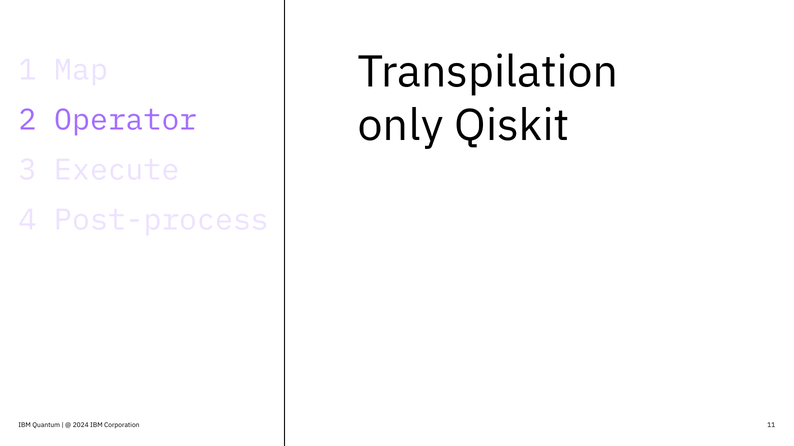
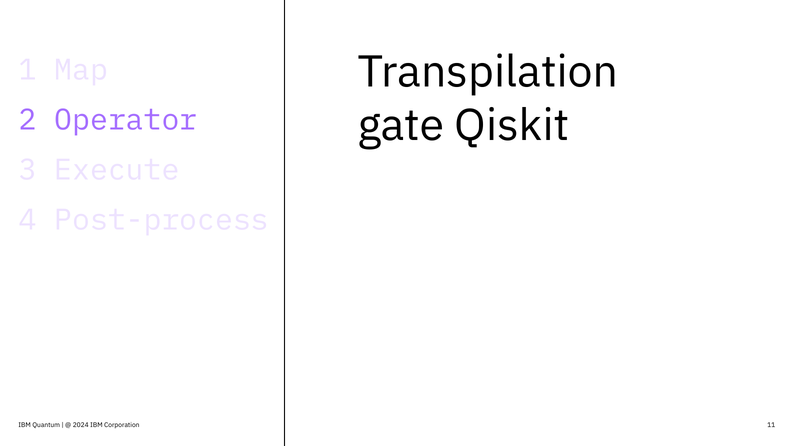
only: only -> gate
